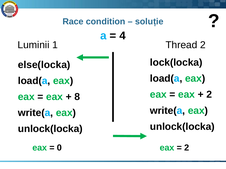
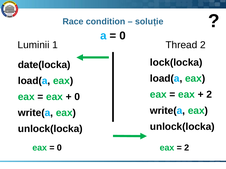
4 at (123, 36): 4 -> 0
else(locka: else(locka -> date(locka
8 at (77, 97): 8 -> 0
